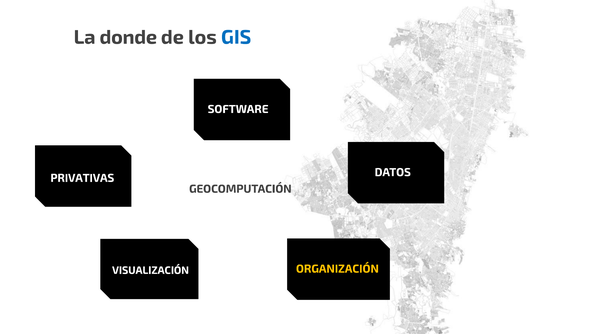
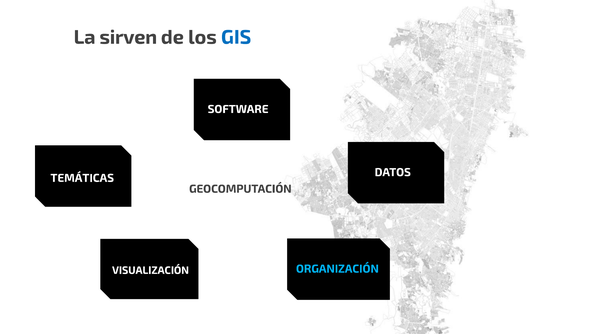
donde: donde -> sirven
PRIVATIVAS: PRIVATIVAS -> TEMÁTICAS
ORGANIZACIÓN colour: yellow -> light blue
